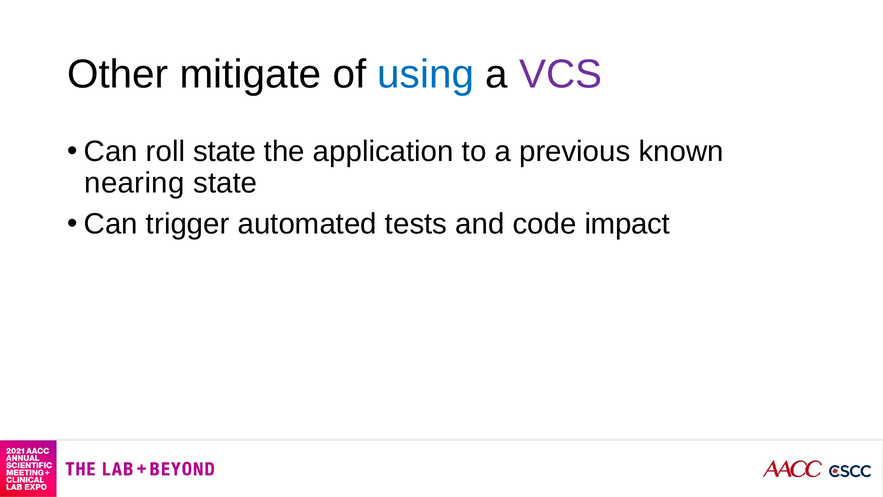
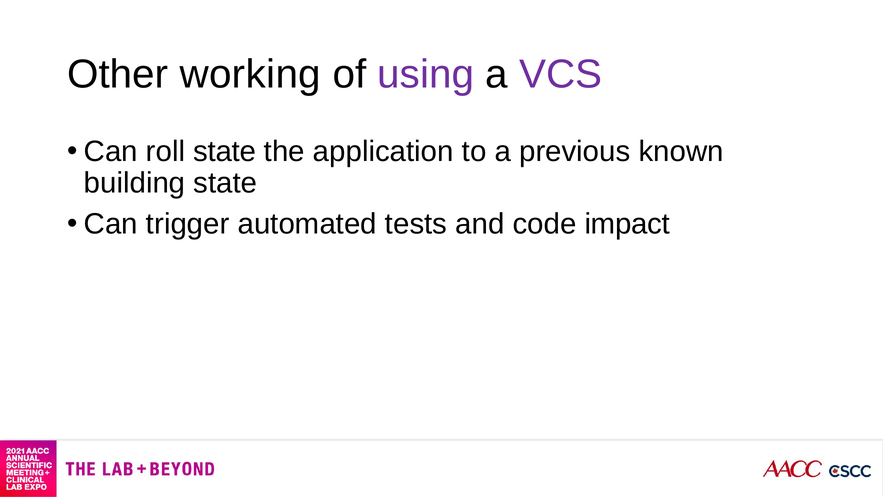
mitigate: mitigate -> working
using colour: blue -> purple
nearing: nearing -> building
